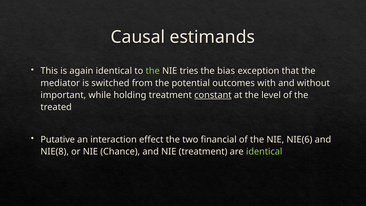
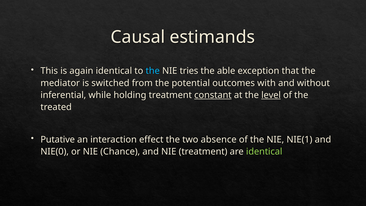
the at (153, 71) colour: light green -> light blue
bias: bias -> able
important: important -> inferential
level underline: none -> present
financial: financial -> absence
NIE(6: NIE(6 -> NIE(1
NIE(8: NIE(8 -> NIE(0
